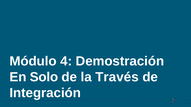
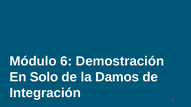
4: 4 -> 6
Través: Través -> Damos
